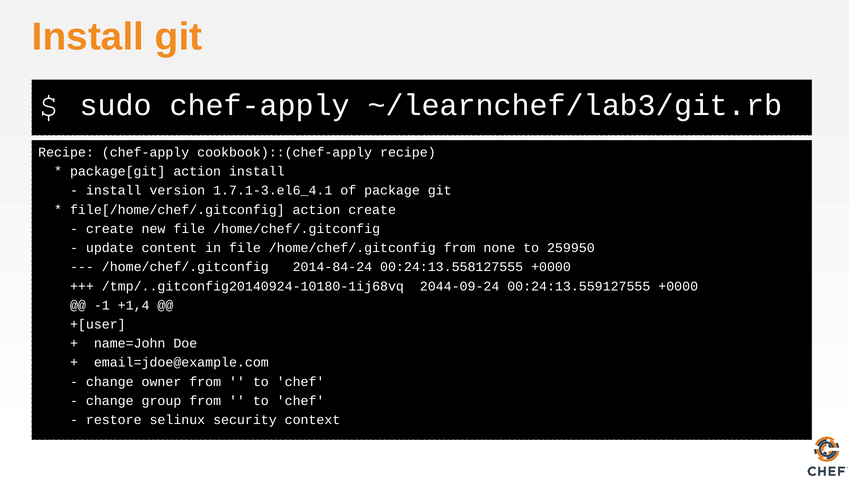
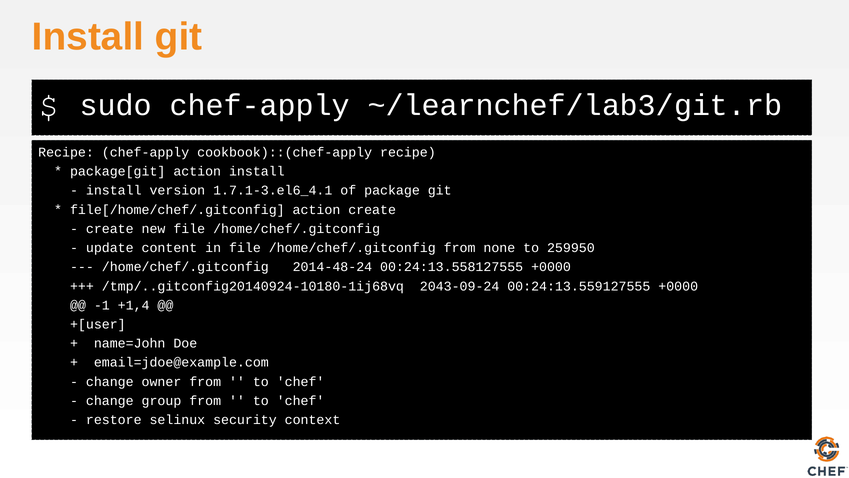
2014-84-24: 2014-84-24 -> 2014-48-24
2044-09-24: 2044-09-24 -> 2043-09-24
